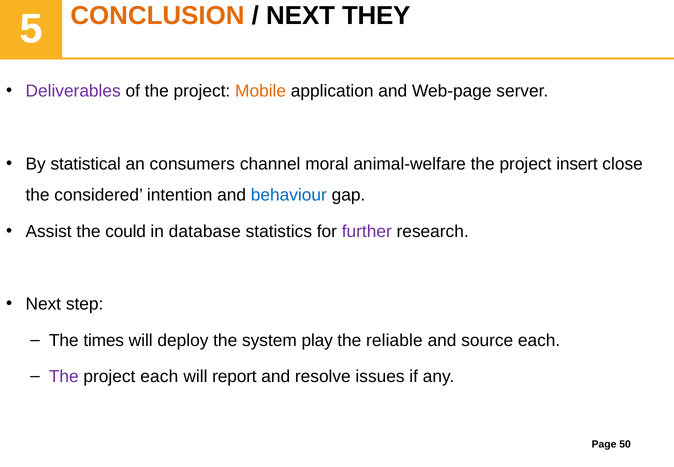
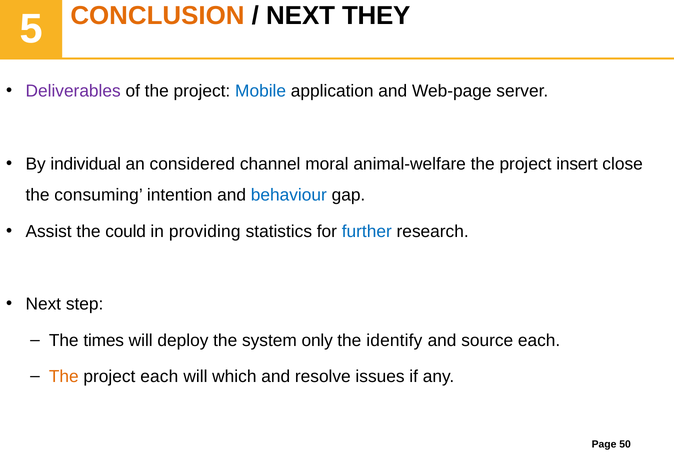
Mobile colour: orange -> blue
statistical: statistical -> individual
consumers: consumers -> considered
considered: considered -> consuming
database: database -> providing
further colour: purple -> blue
play: play -> only
reliable: reliable -> identify
The at (64, 376) colour: purple -> orange
report: report -> which
